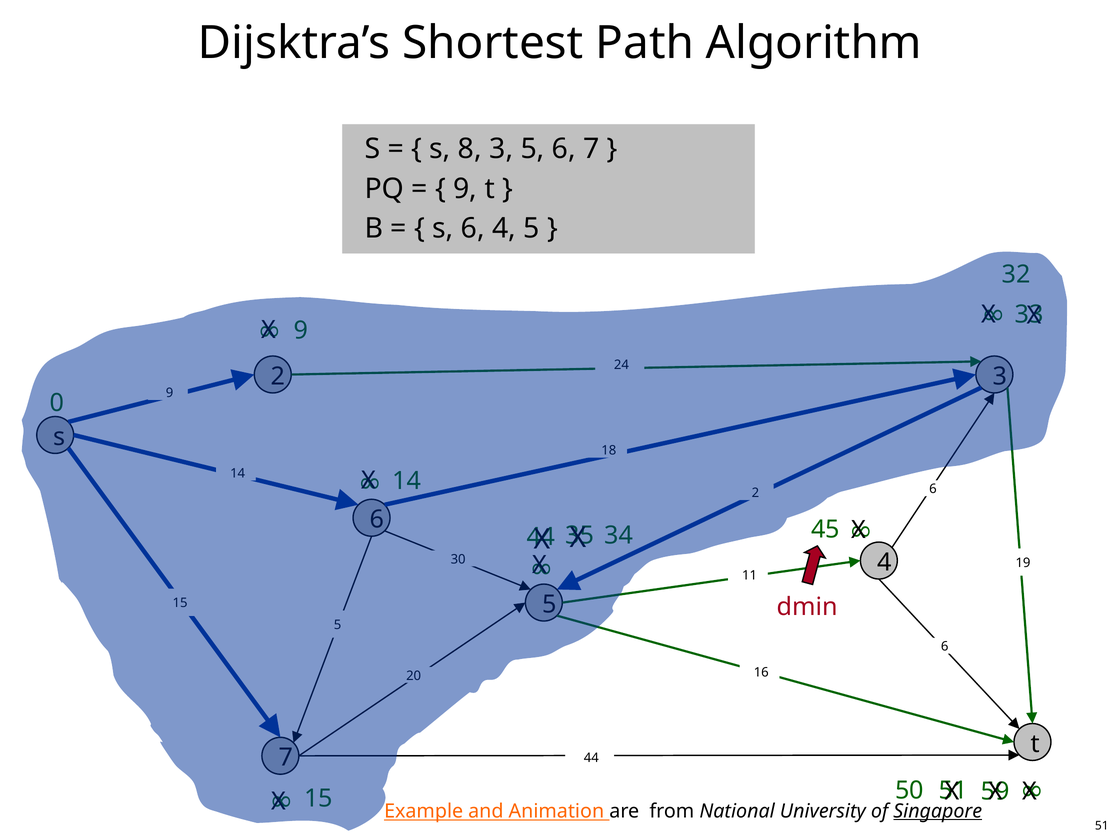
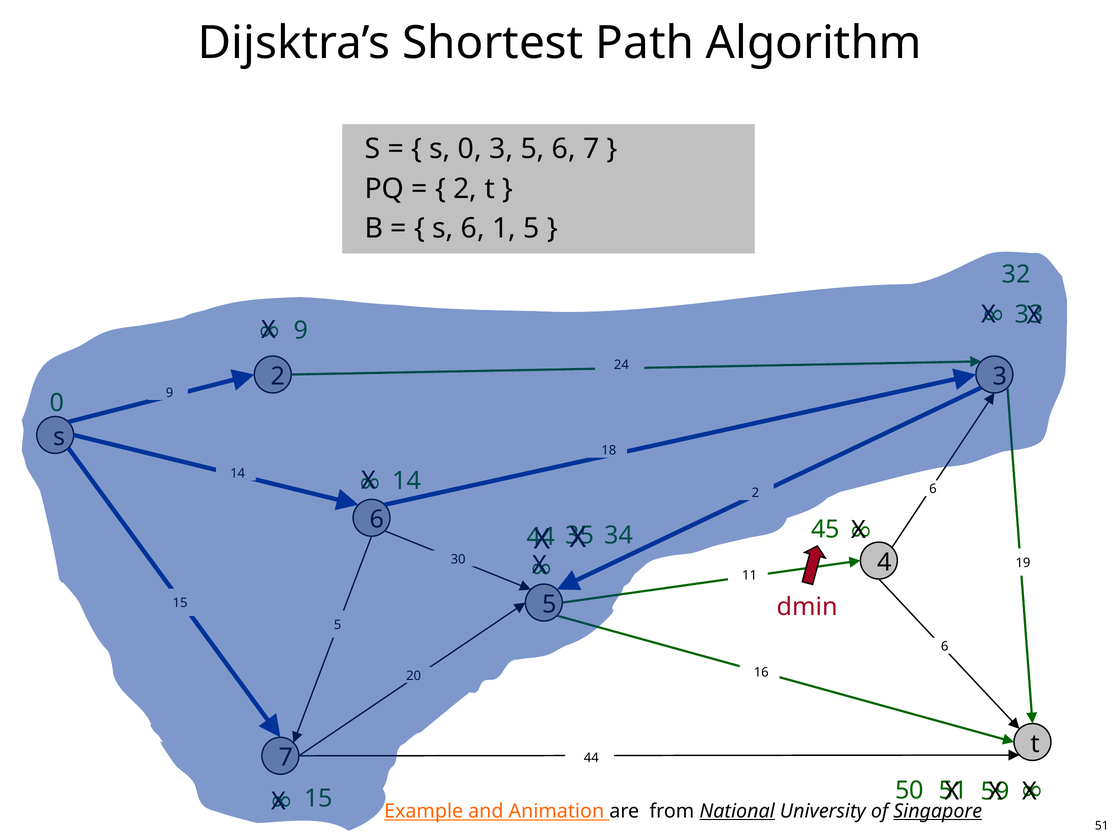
s 8: 8 -> 0
9 at (465, 189): 9 -> 2
6 4: 4 -> 1
National underline: none -> present
